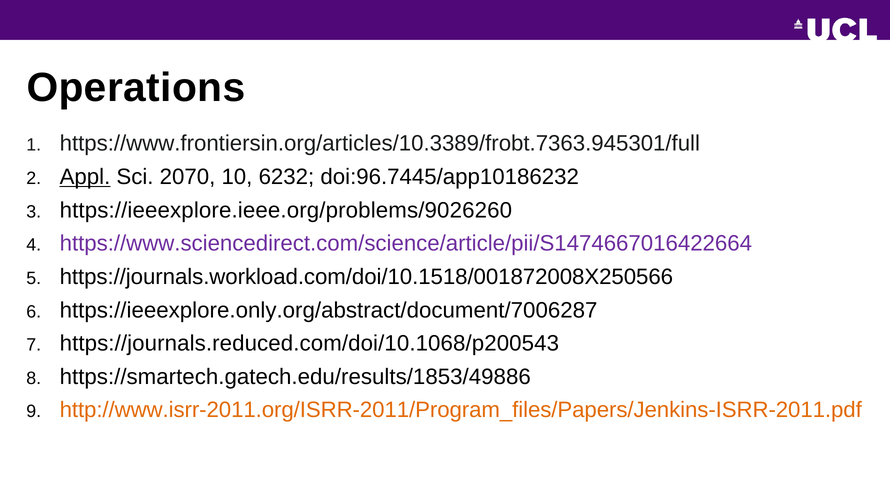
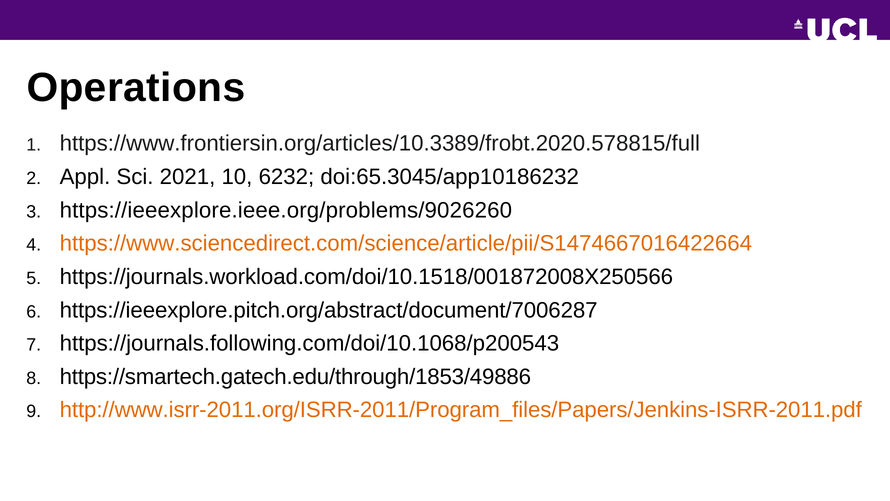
https://www.frontiersin.org/articles/10.3389/frobt.7363.945301/full: https://www.frontiersin.org/articles/10.3389/frobt.7363.945301/full -> https://www.frontiersin.org/articles/10.3389/frobt.2020.578815/full
Appl underline: present -> none
2070: 2070 -> 2021
doi:96.7445/app10186232: doi:96.7445/app10186232 -> doi:65.3045/app10186232
https://www.sciencedirect.com/science/article/pii/S1474667016422664 colour: purple -> orange
https://ieeexplore.only.org/abstract/document/7006287: https://ieeexplore.only.org/abstract/document/7006287 -> https://ieeexplore.pitch.org/abstract/document/7006287
https://journals.reduced.com/doi/10.1068/p200543: https://journals.reduced.com/doi/10.1068/p200543 -> https://journals.following.com/doi/10.1068/p200543
https://smartech.gatech.edu/results/1853/49886: https://smartech.gatech.edu/results/1853/49886 -> https://smartech.gatech.edu/through/1853/49886
